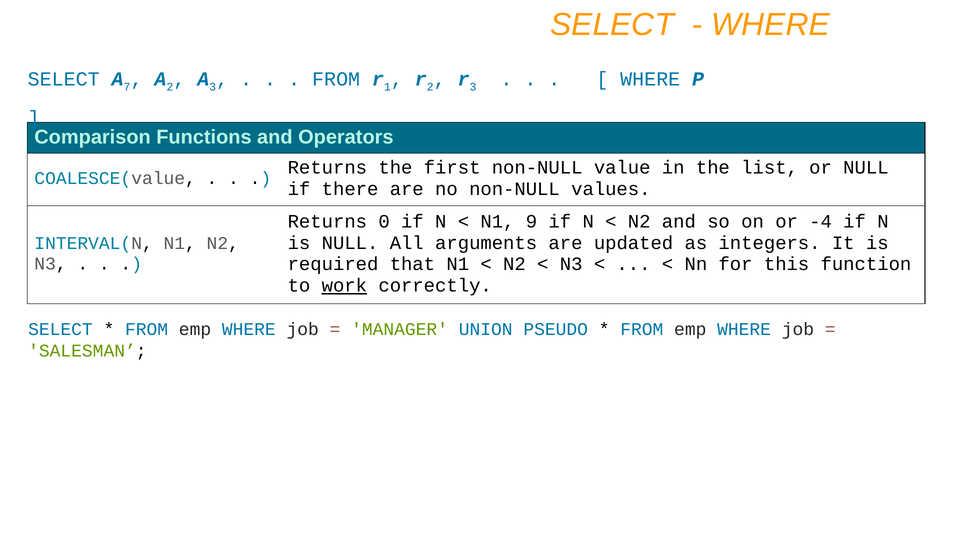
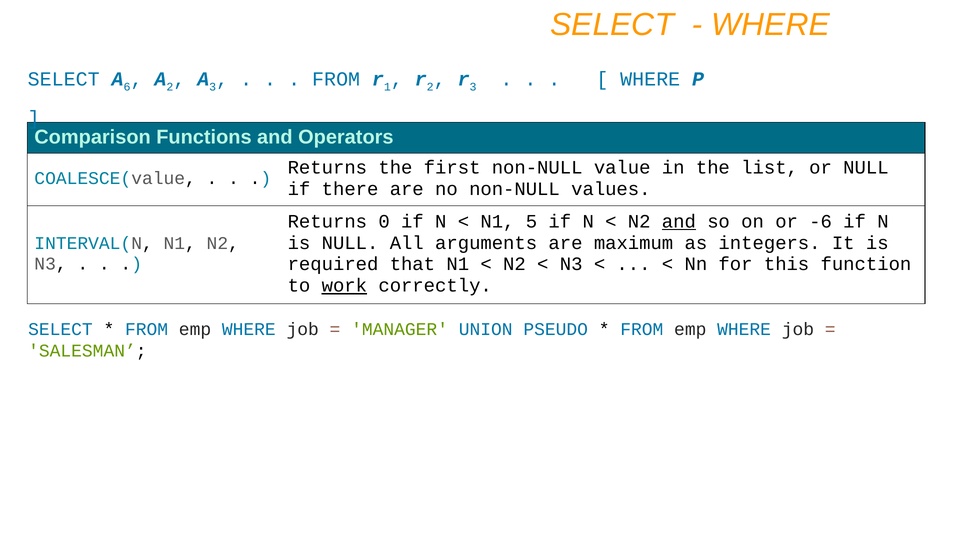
7: 7 -> 6
9: 9 -> 5
and at (679, 222) underline: none -> present
-4: -4 -> -6
updated: updated -> maximum
